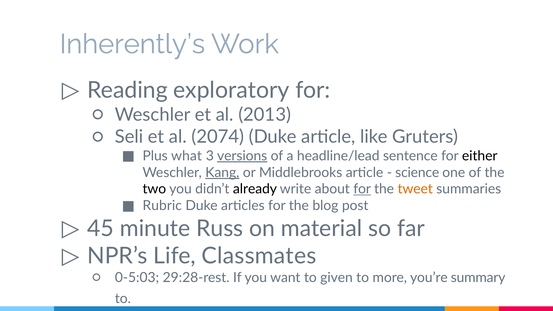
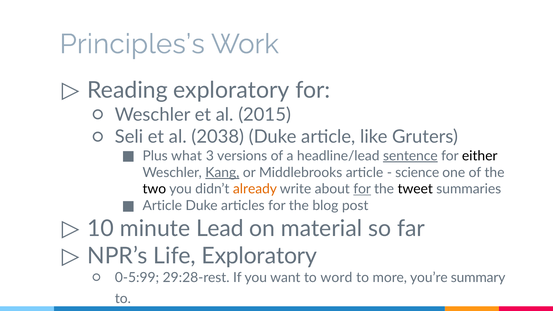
Inherently’s: Inherently’s -> Principles’s
2013: 2013 -> 2015
2074: 2074 -> 2038
versions underline: present -> none
sentence underline: none -> present
already colour: black -> orange
tweet colour: orange -> black
Rubric at (162, 206): Rubric -> Article
45: 45 -> 10
Russ: Russ -> Lead
Life Classmates: Classmates -> Exploratory
0-5:03: 0-5:03 -> 0-5:99
given: given -> word
